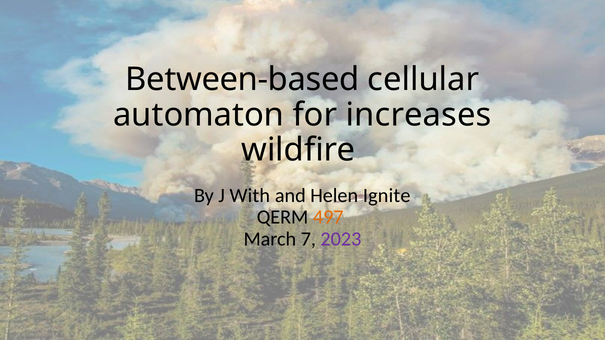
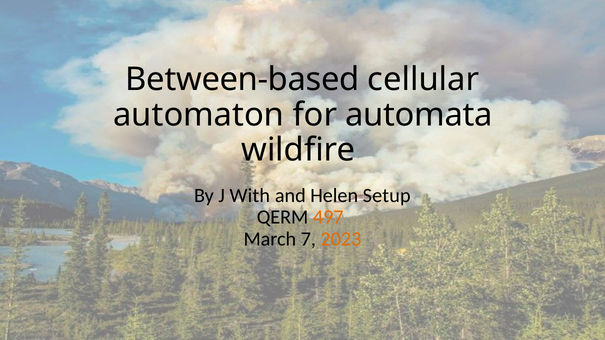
increases: increases -> automata
Ignite: Ignite -> Setup
2023 colour: purple -> orange
